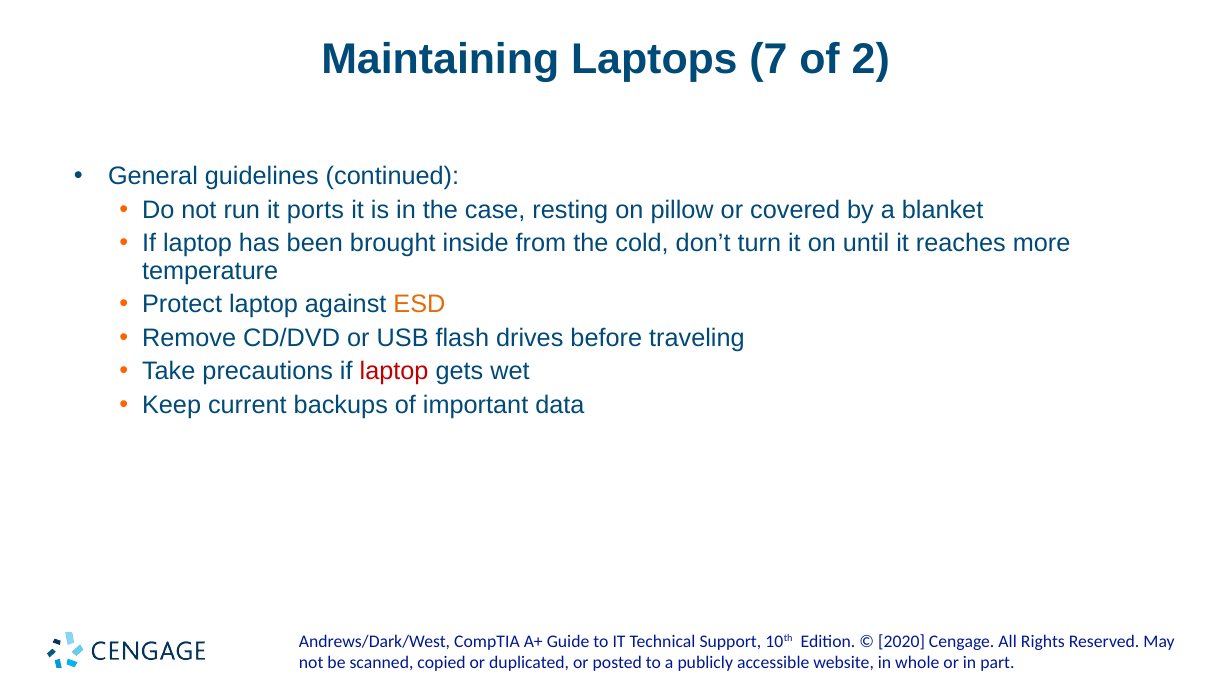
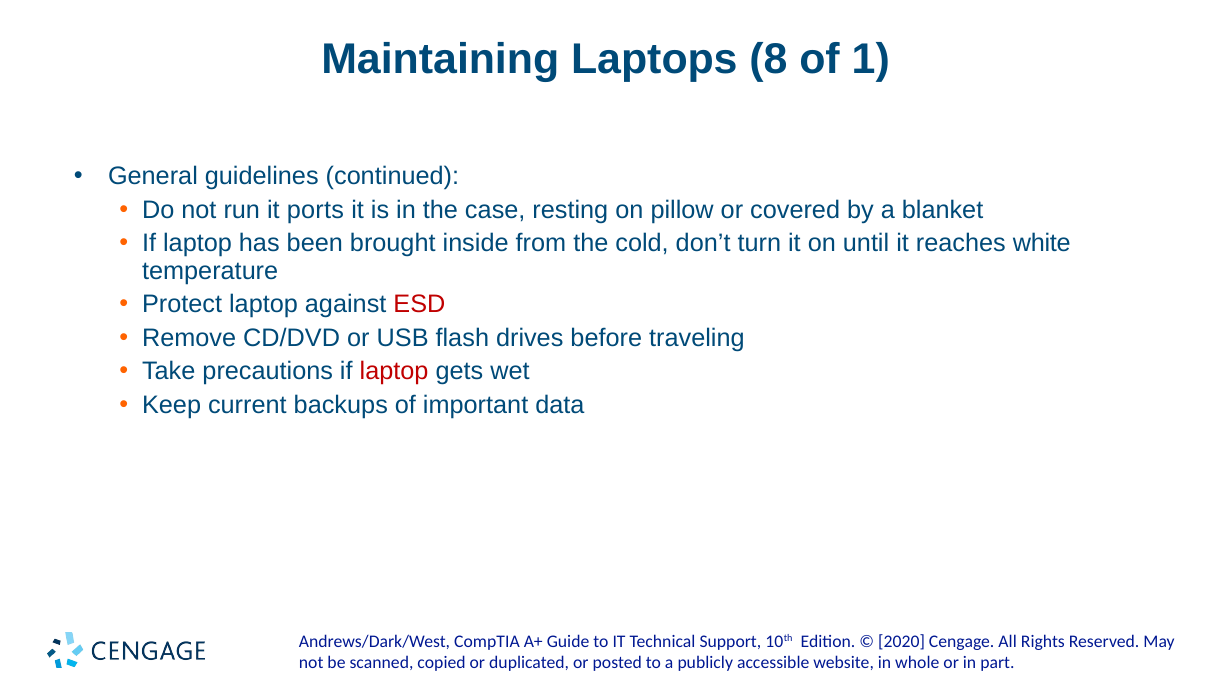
7: 7 -> 8
2: 2 -> 1
more: more -> white
ESD colour: orange -> red
